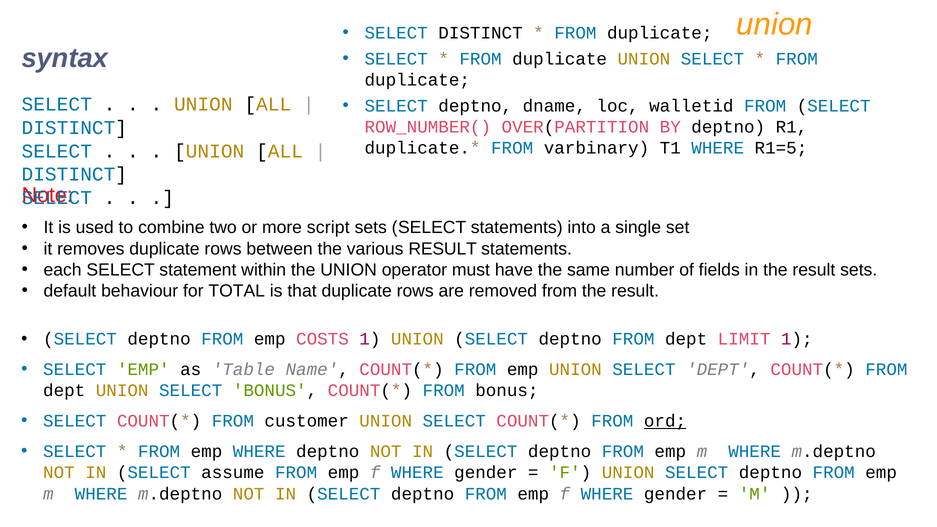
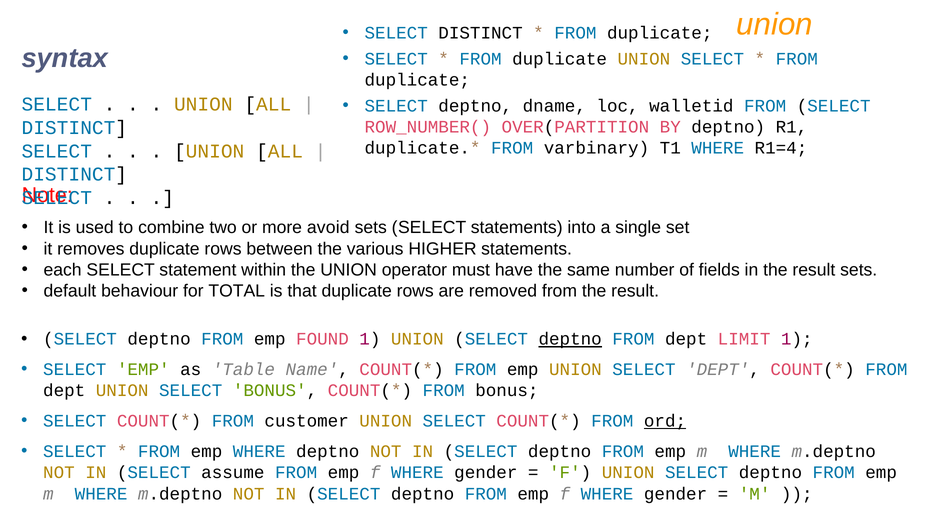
R1=5: R1=5 -> R1=4
script: script -> avoid
various RESULT: RESULT -> HIGHER
COSTS: COSTS -> FOUND
deptno at (570, 339) underline: none -> present
